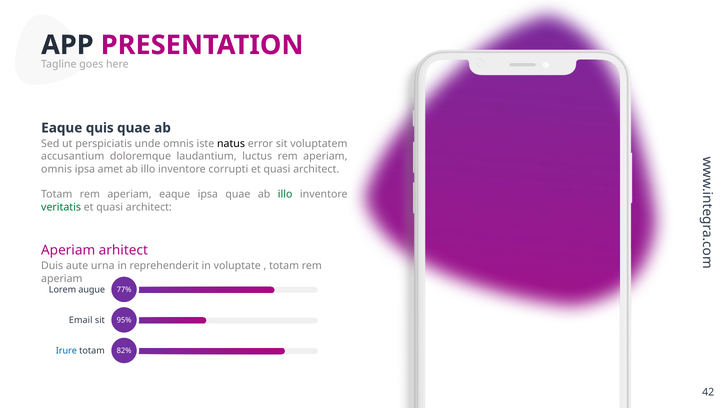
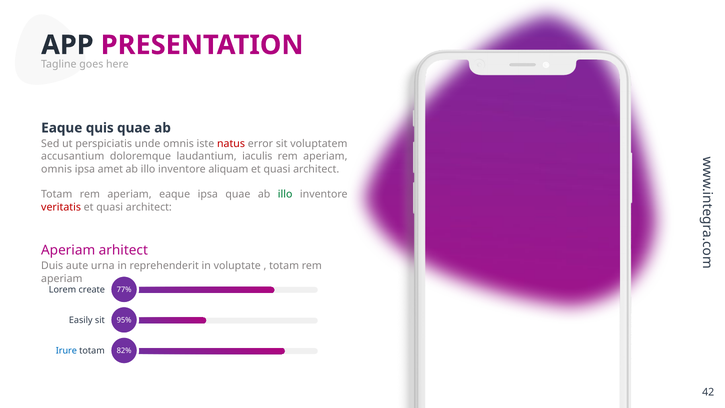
natus colour: black -> red
luctus: luctus -> iaculis
corrupti: corrupti -> aliquam
veritatis colour: green -> red
augue: augue -> create
Email: Email -> Easily
